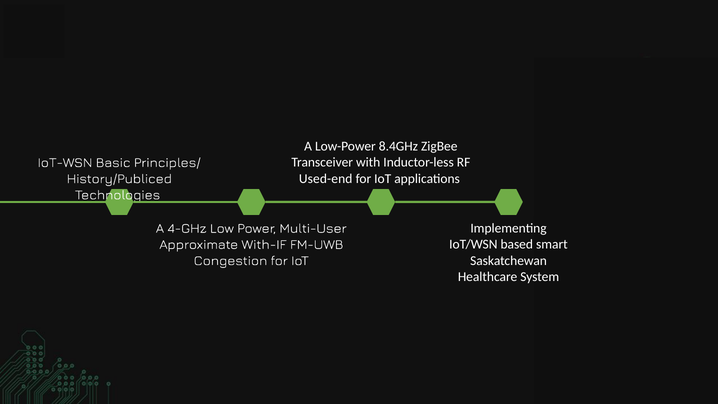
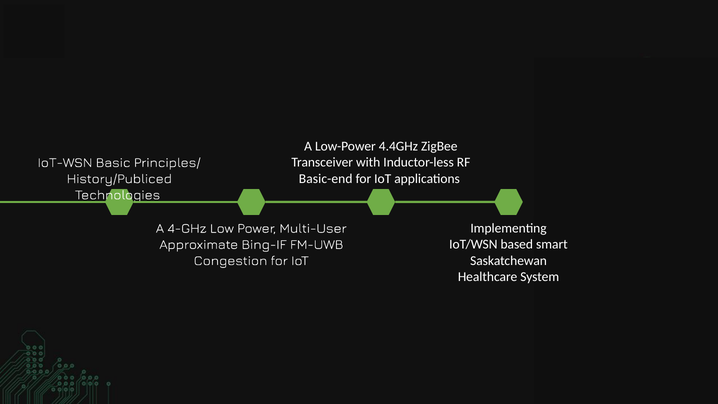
8.4GHz: 8.4GHz -> 4.4GHz
Used-end: Used-end -> Basic-end
With-IF: With-IF -> Bing-IF
